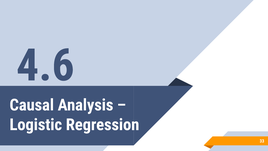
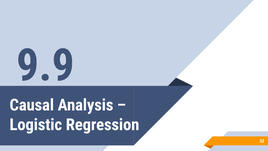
4.6: 4.6 -> 9.9
